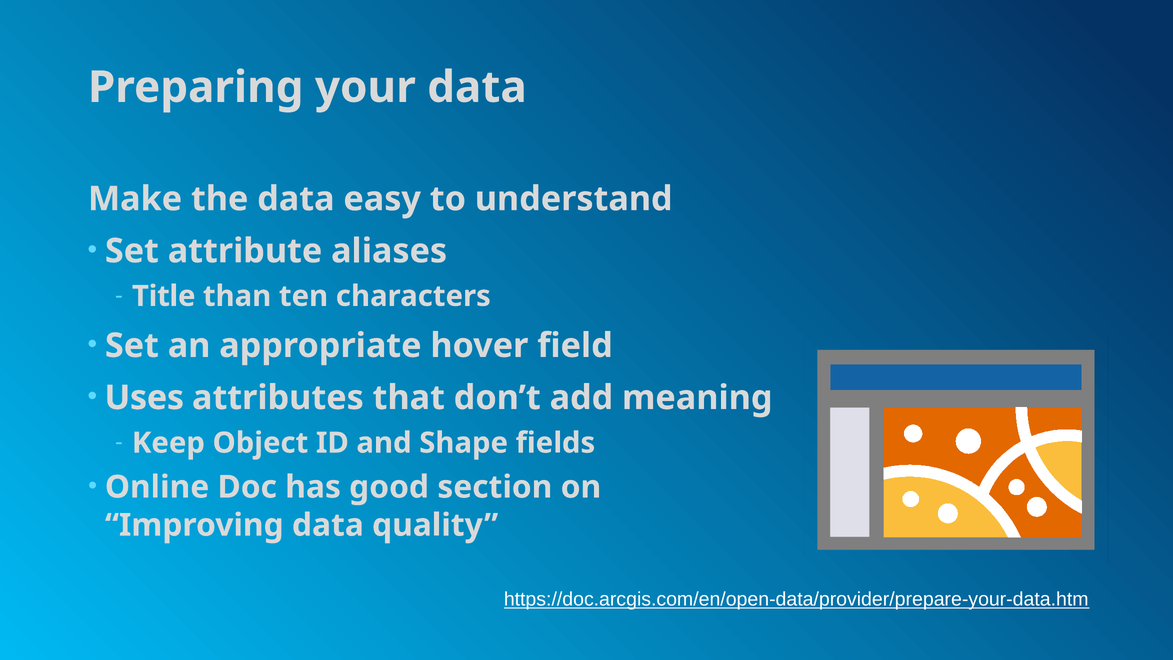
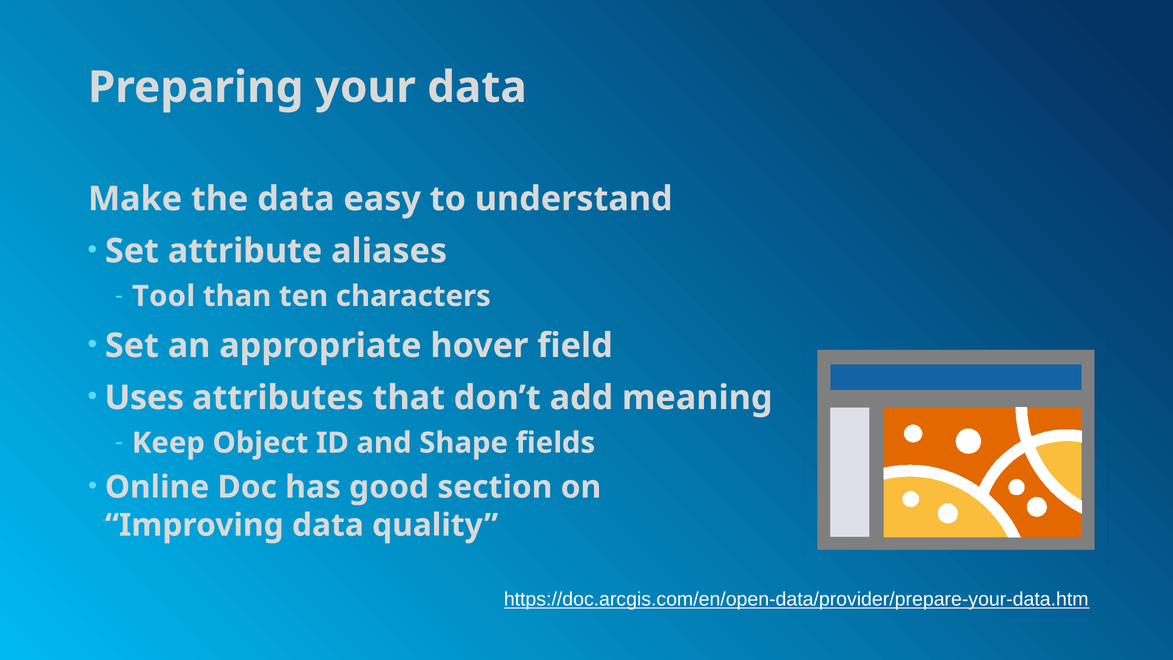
Title: Title -> Tool
